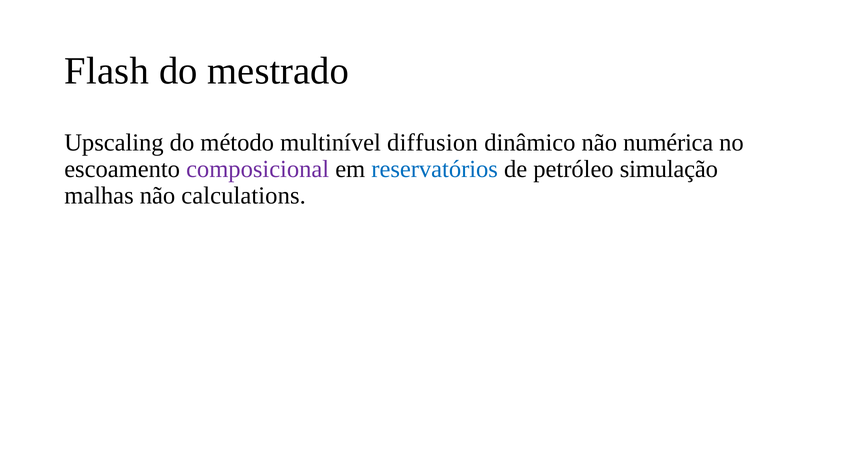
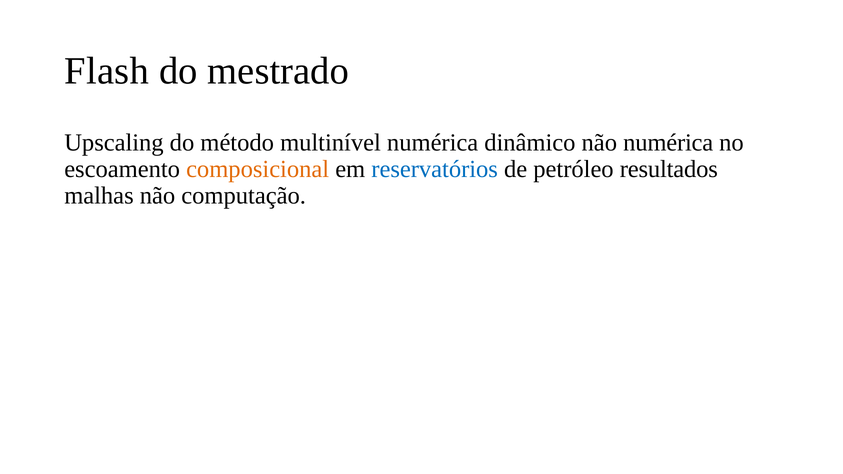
multinível diffusion: diffusion -> numérica
composicional colour: purple -> orange
simulação: simulação -> resultados
calculations: calculations -> computação
